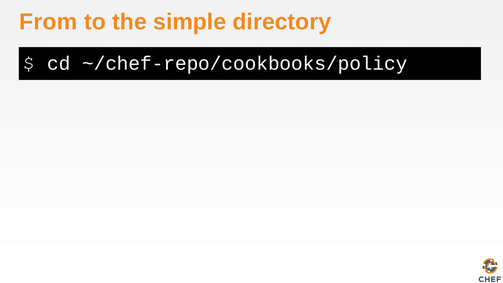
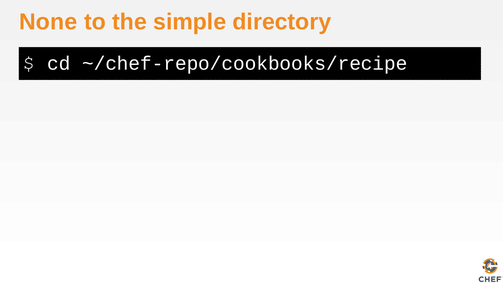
From: From -> None
~/chef-repo/cookbooks/policy: ~/chef-repo/cookbooks/policy -> ~/chef-repo/cookbooks/recipe
